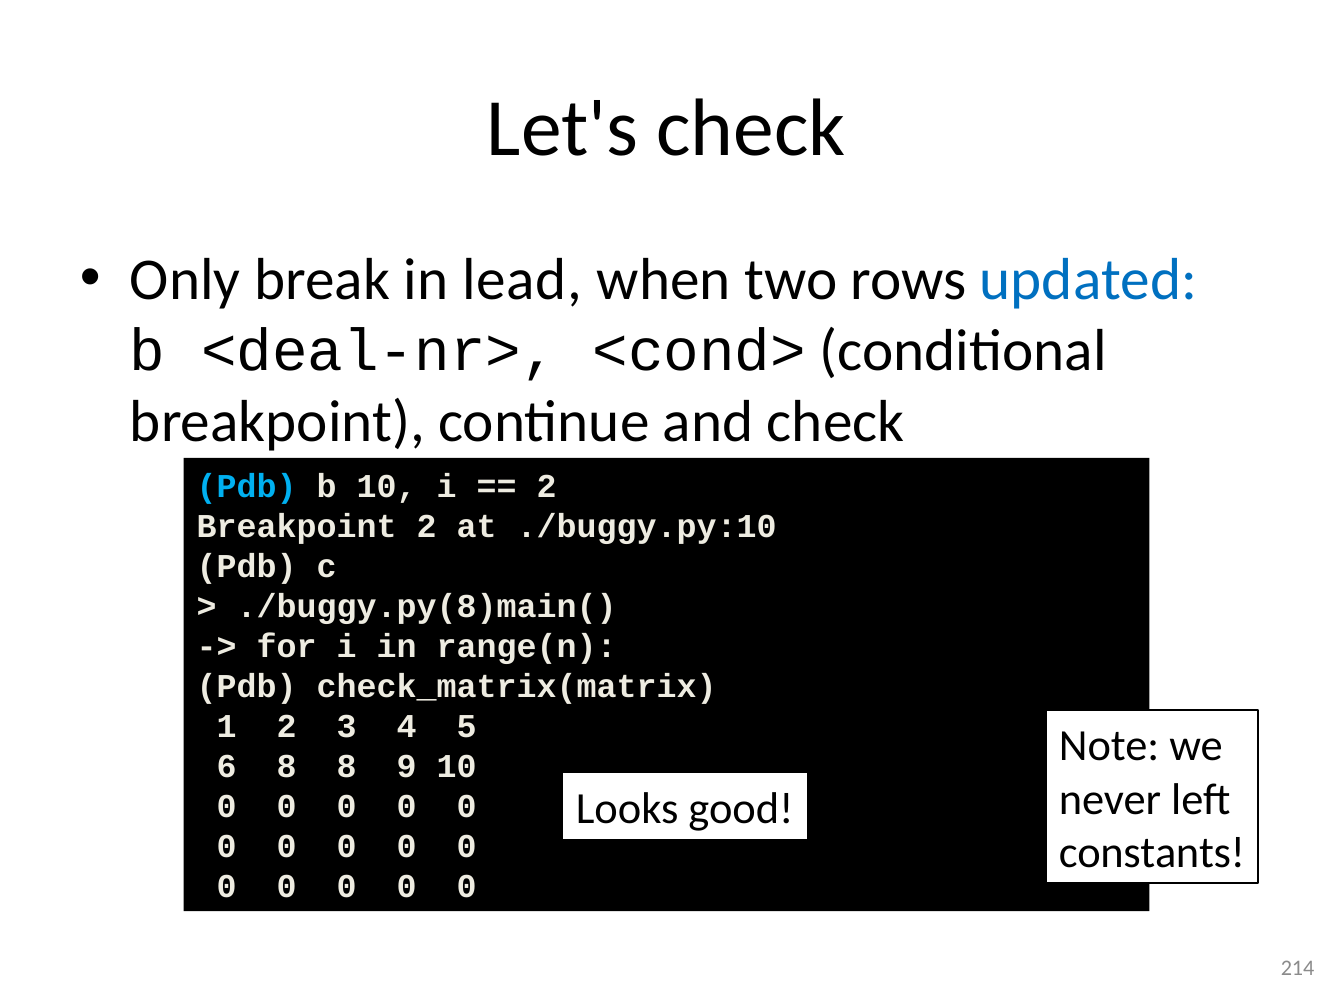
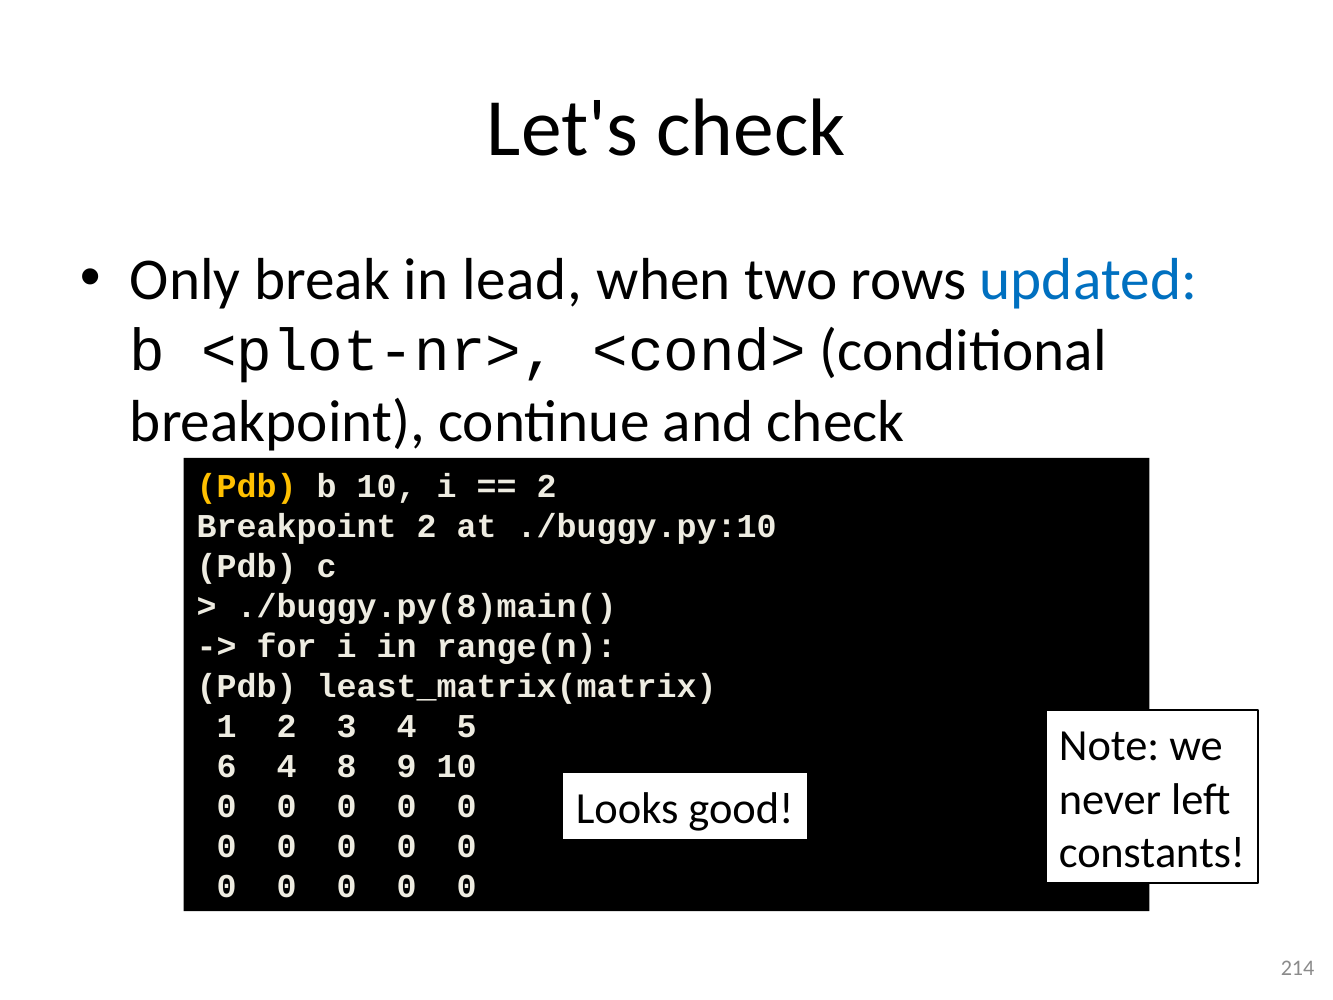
<deal-nr>: <deal-nr> -> <plot-nr>
Pdb at (247, 487) colour: light blue -> yellow
check_matrix(matrix: check_matrix(matrix -> least_matrix(matrix
6 8: 8 -> 4
